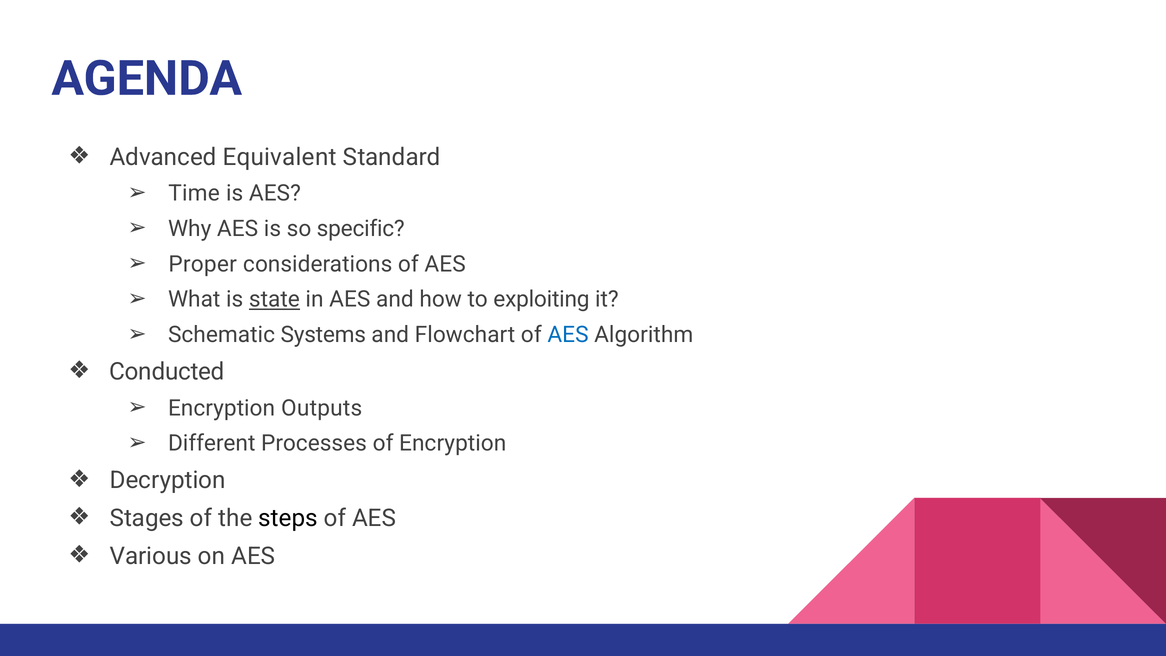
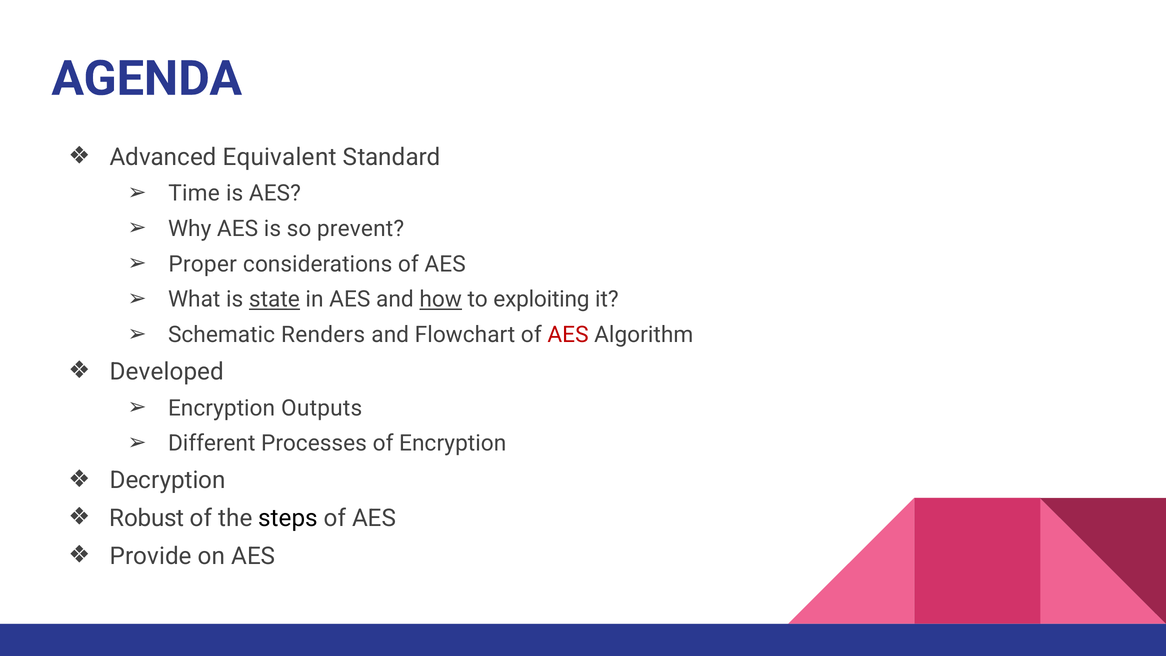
specific: specific -> prevent
how underline: none -> present
Systems: Systems -> Renders
AES at (568, 335) colour: blue -> red
Conducted: Conducted -> Developed
Stages: Stages -> Robust
Various: Various -> Provide
